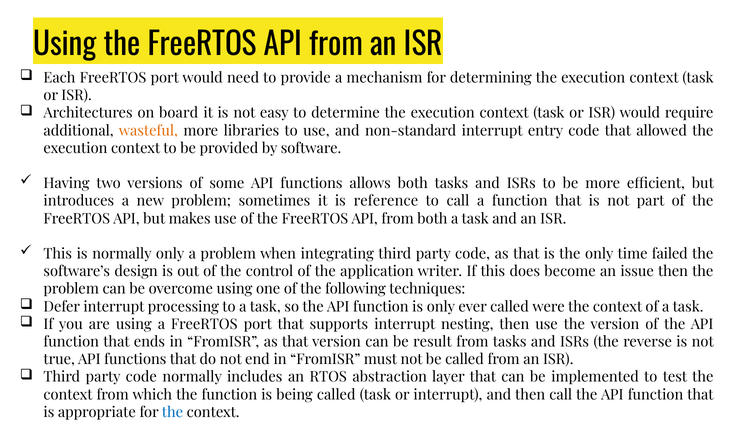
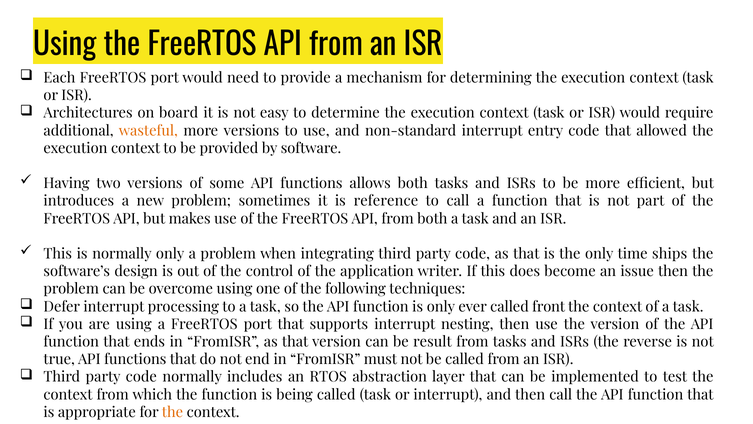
more libraries: libraries -> versions
failed: failed -> ships
were: were -> front
the at (172, 412) colour: blue -> orange
